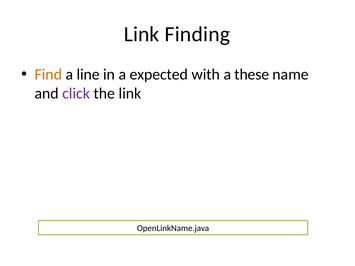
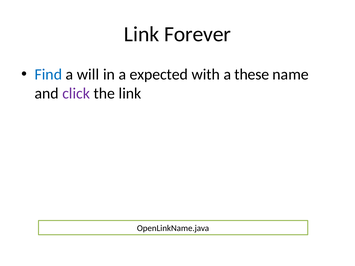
Finding: Finding -> Forever
Find colour: orange -> blue
line: line -> will
